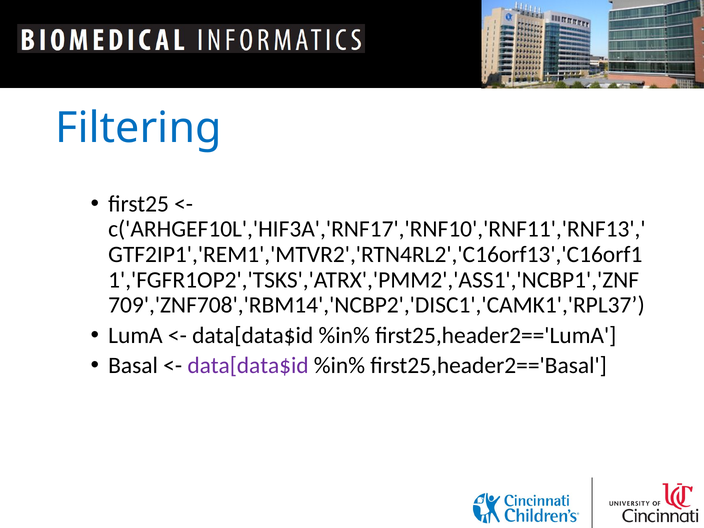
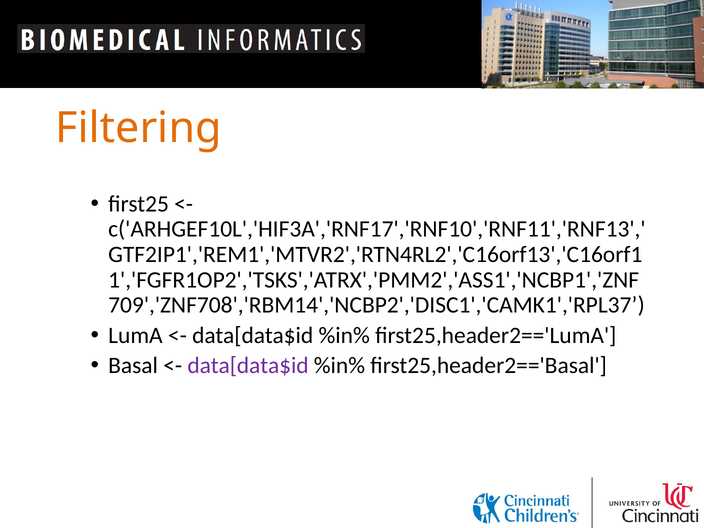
Filtering colour: blue -> orange
